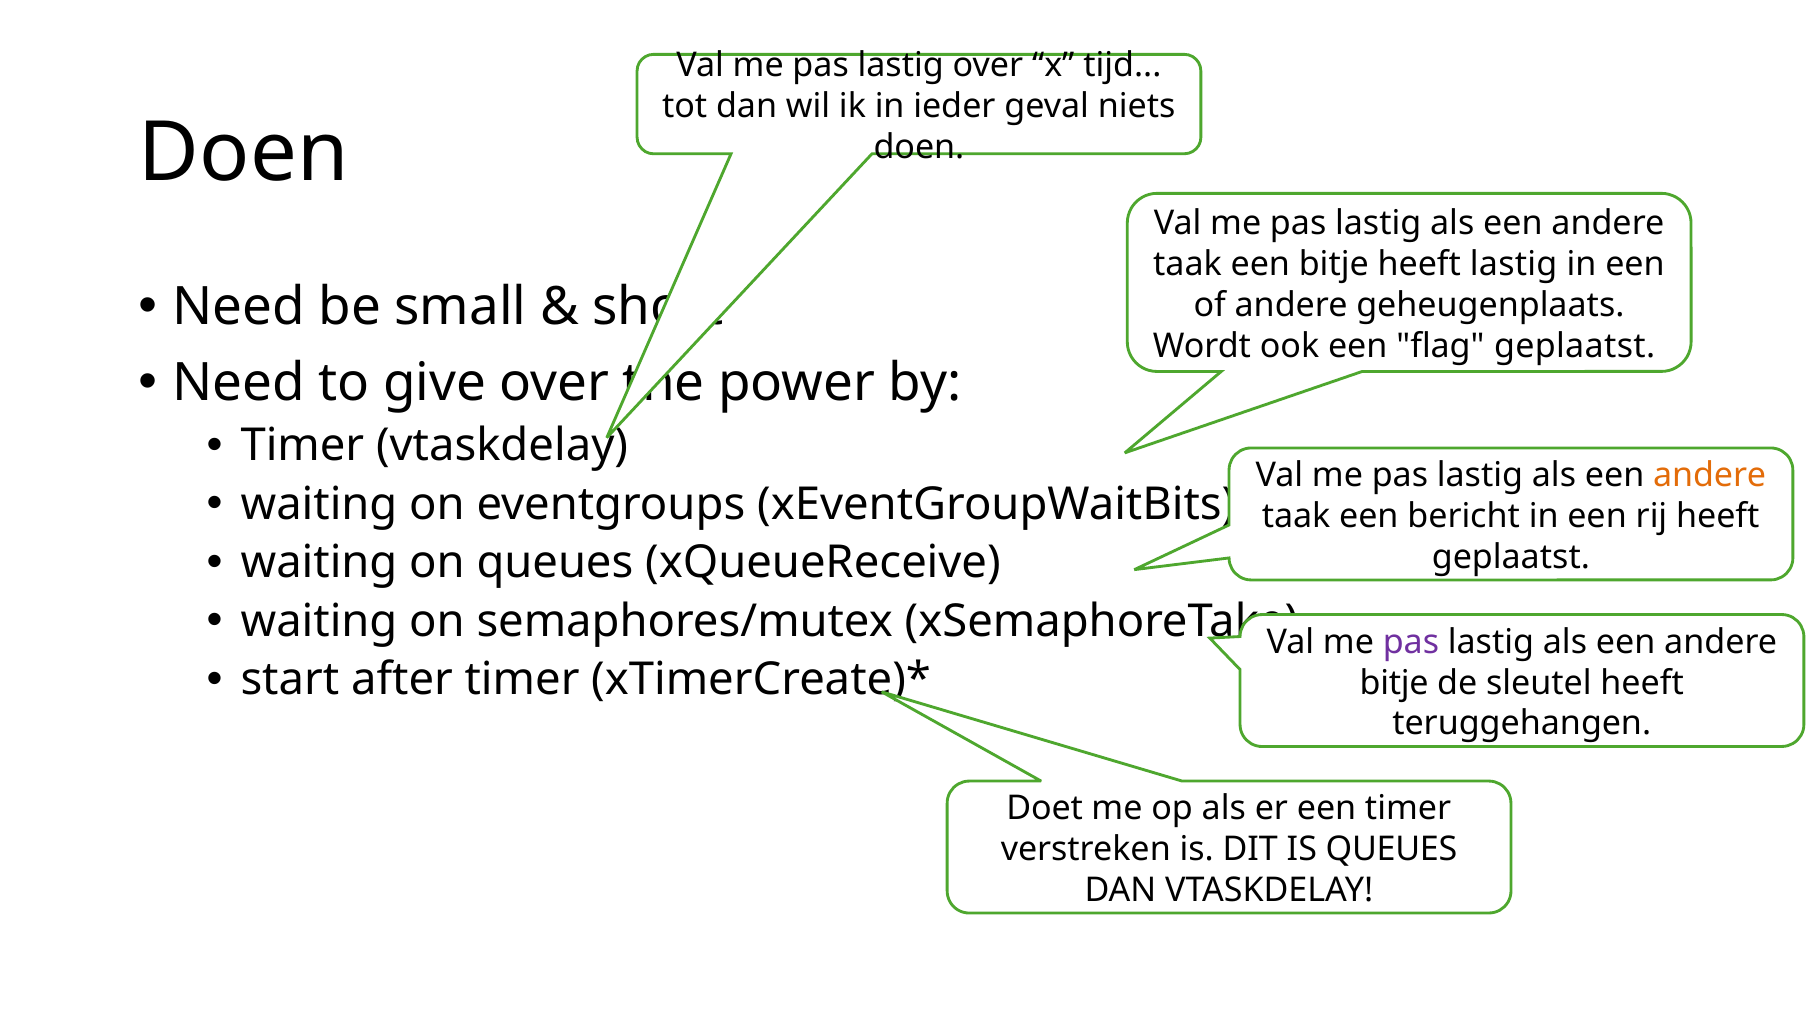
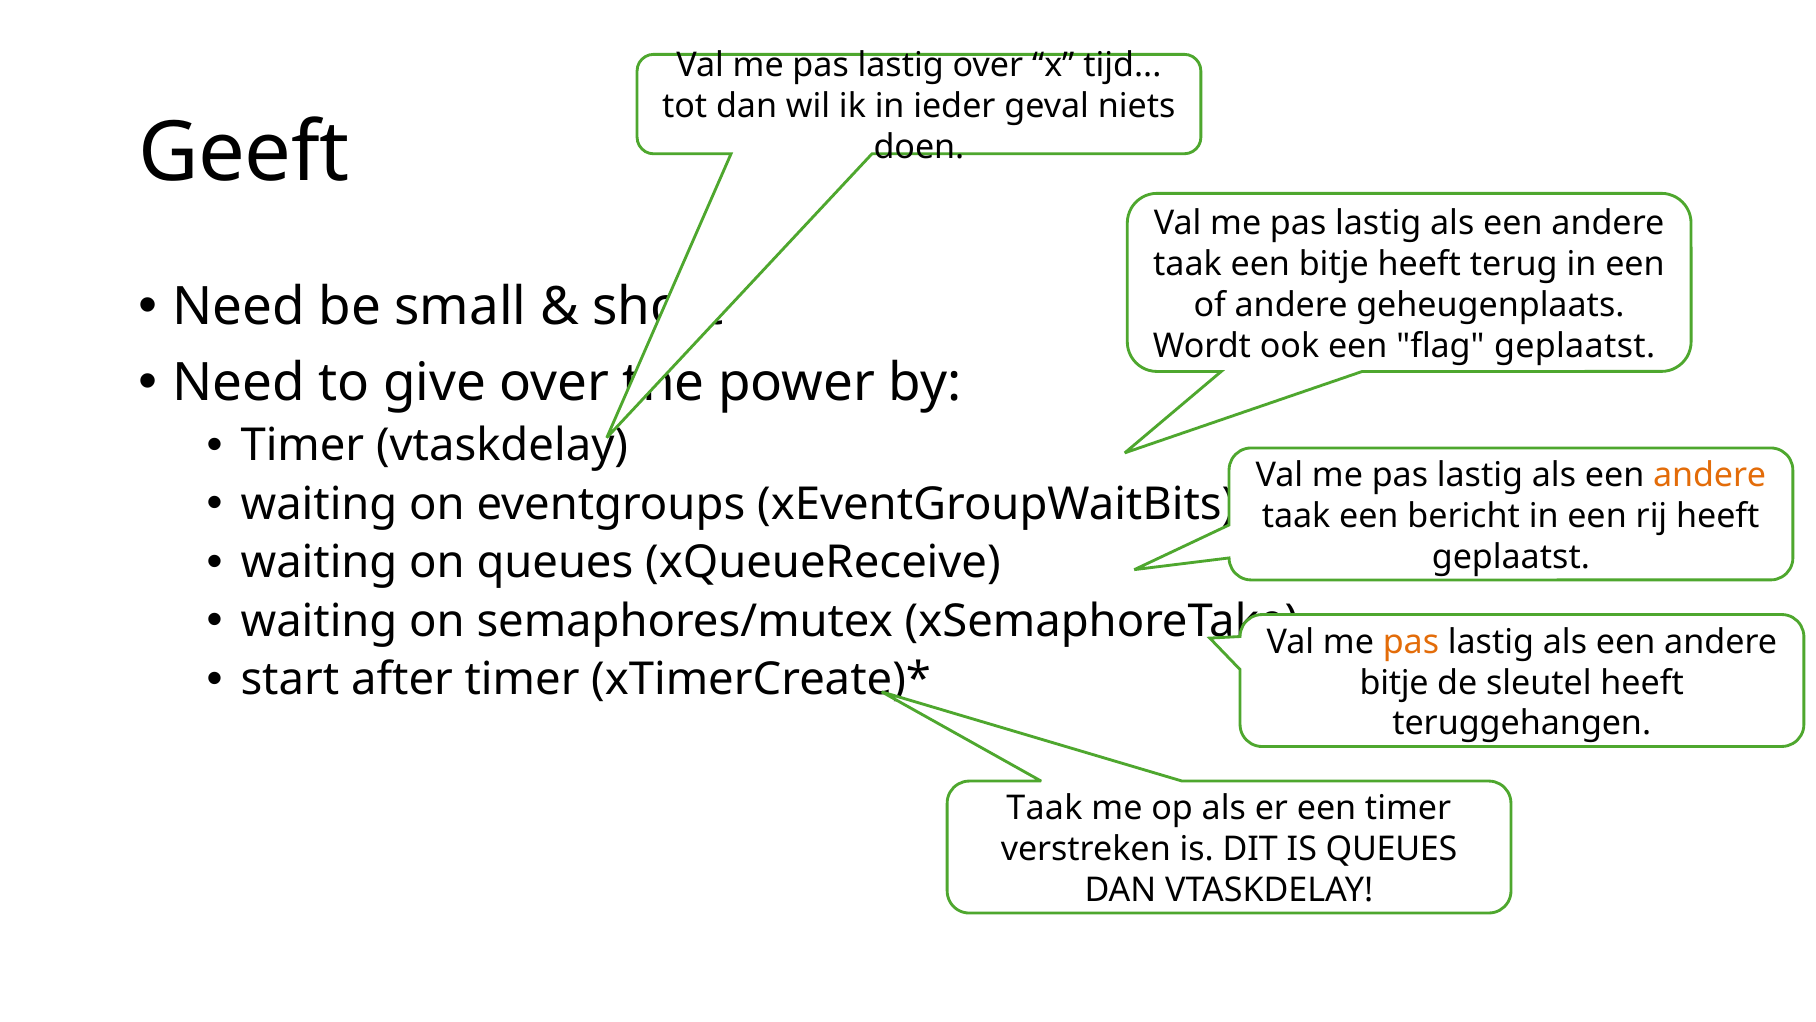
Doen at (244, 153): Doen -> Geeft
heeft lastig: lastig -> terug
pas at (1411, 642) colour: purple -> orange
Doet at (1045, 808): Doet -> Taak
